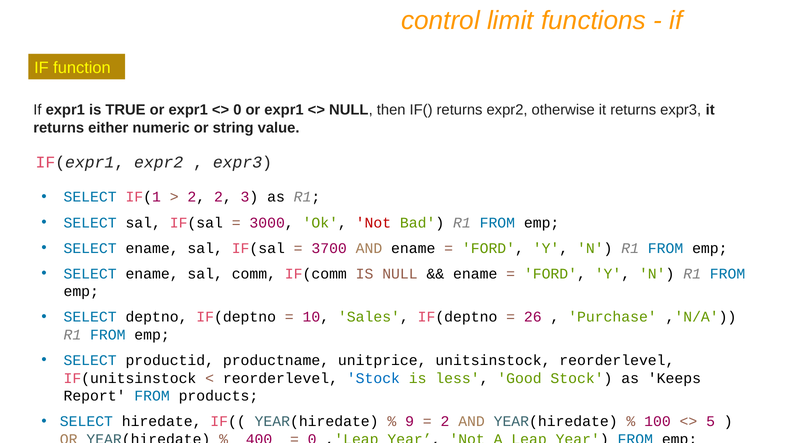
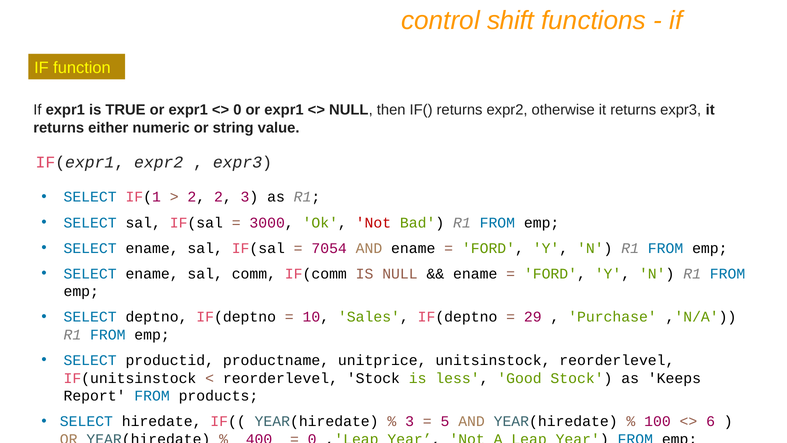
limit: limit -> shift
3700: 3700 -> 7054
26: 26 -> 29
Stock at (373, 378) colour: blue -> black
9 at (410, 421): 9 -> 3
2 at (445, 421): 2 -> 5
5: 5 -> 6
